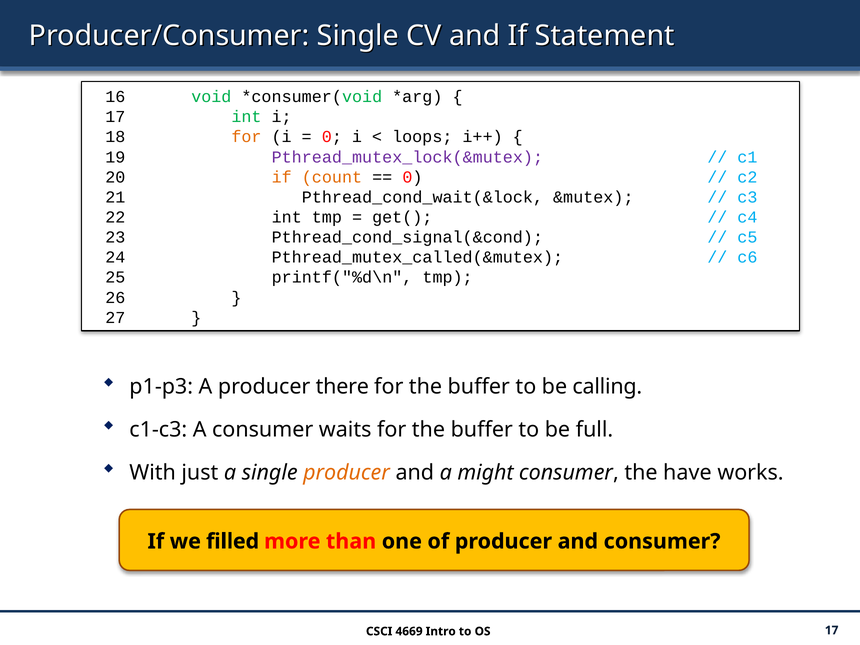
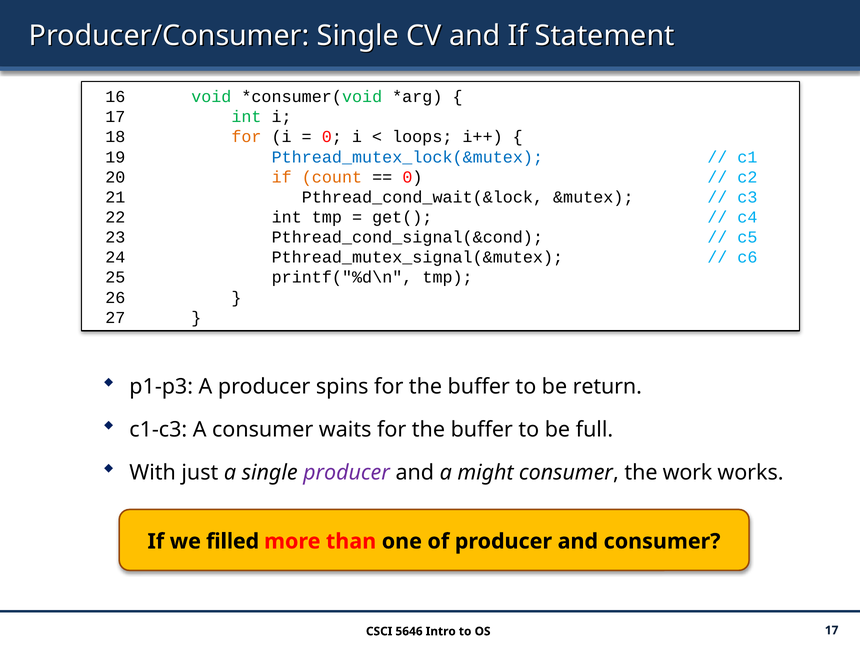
Pthread_mutex_lock(&mutex colour: purple -> blue
Pthread_mutex_called(&mutex: Pthread_mutex_called(&mutex -> Pthread_mutex_signal(&mutex
there: there -> spins
calling: calling -> return
producer at (347, 473) colour: orange -> purple
have: have -> work
4669: 4669 -> 5646
